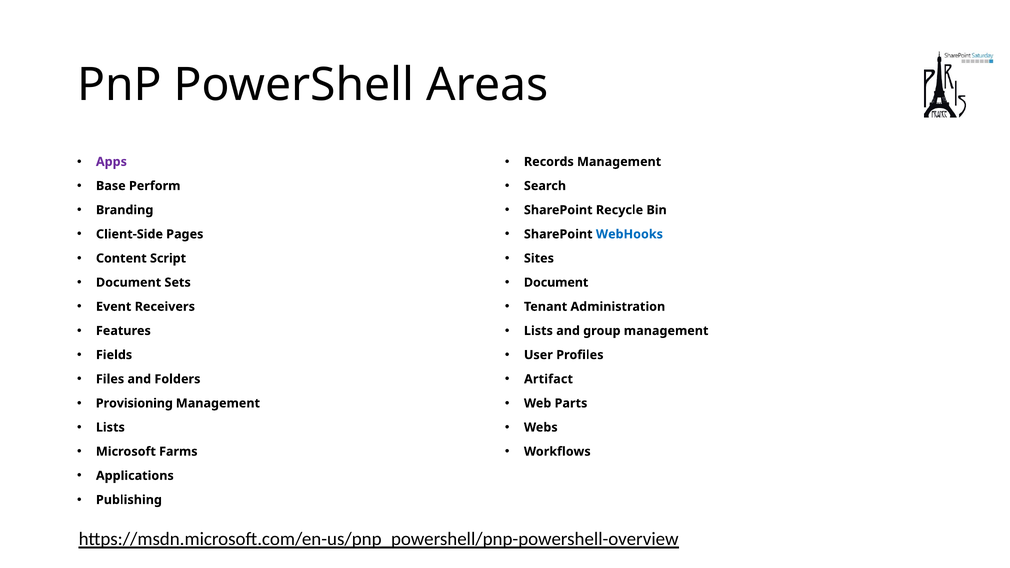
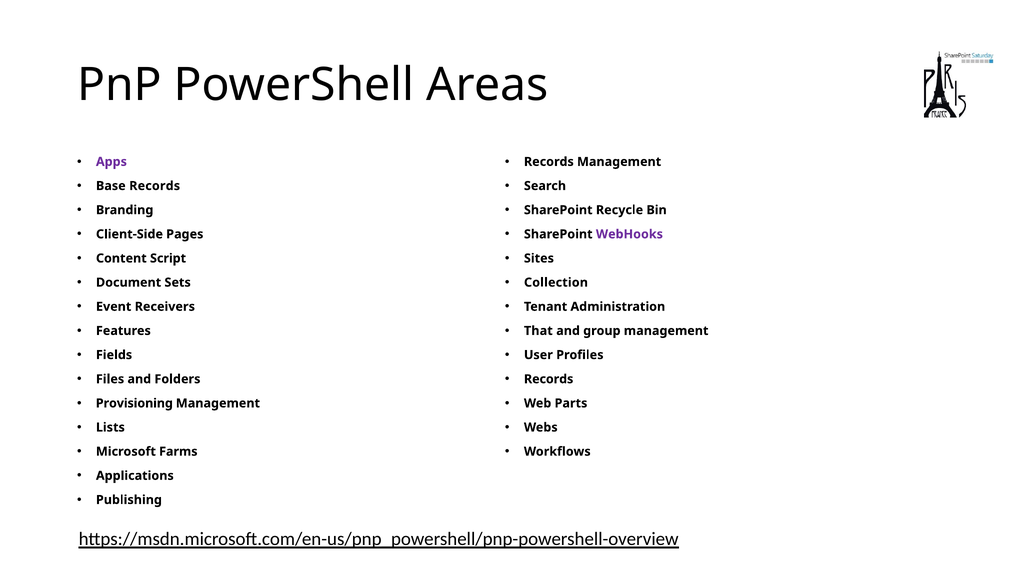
Base Perform: Perform -> Records
WebHooks colour: blue -> purple
Document at (556, 283): Document -> Collection
Lists at (538, 331): Lists -> That
Artifact at (549, 379): Artifact -> Records
